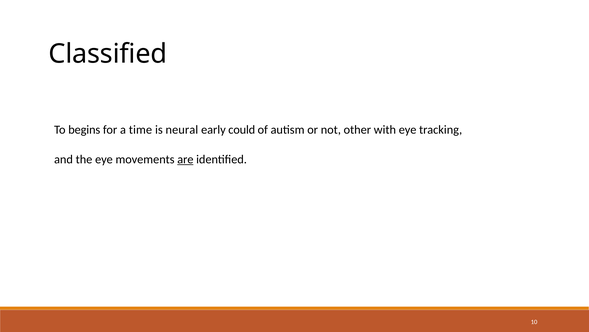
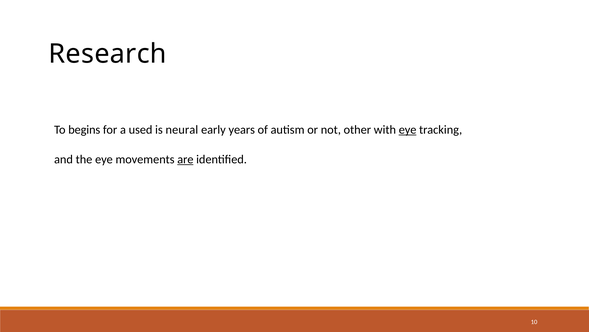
Classified: Classified -> Research
time: time -> used
could: could -> years
eye at (408, 129) underline: none -> present
